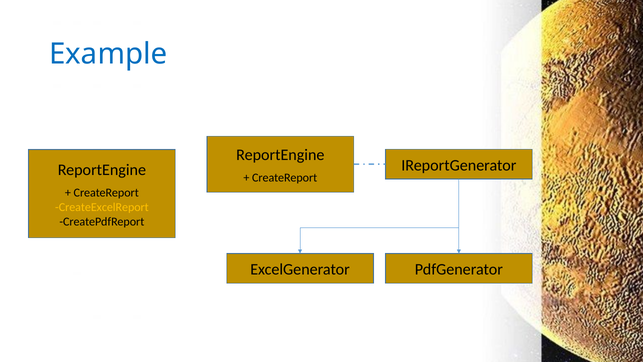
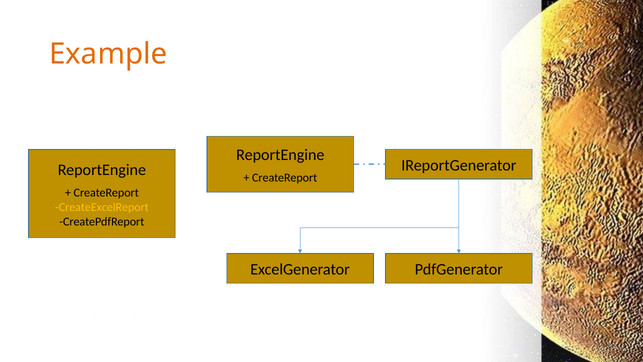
Example colour: blue -> orange
